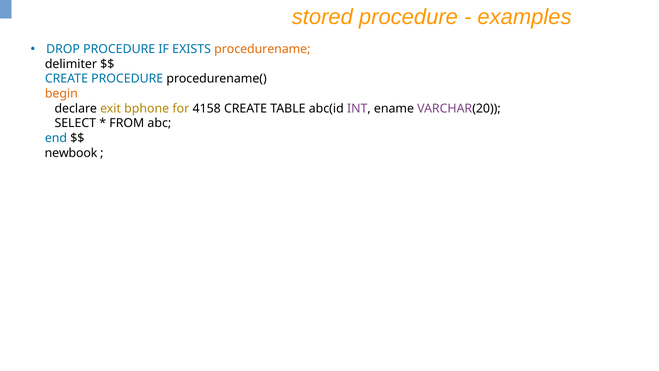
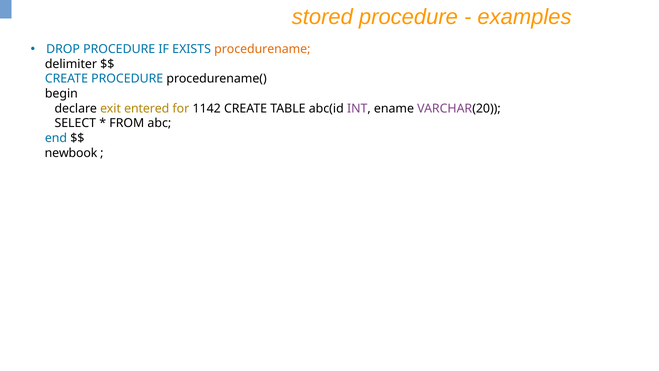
begin colour: orange -> black
bphone: bphone -> entered
4158: 4158 -> 1142
